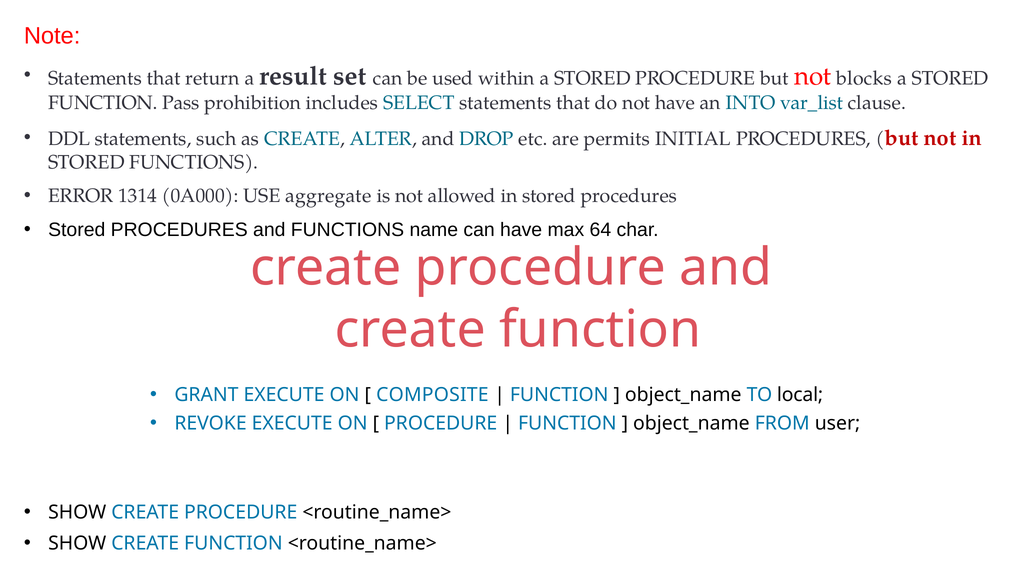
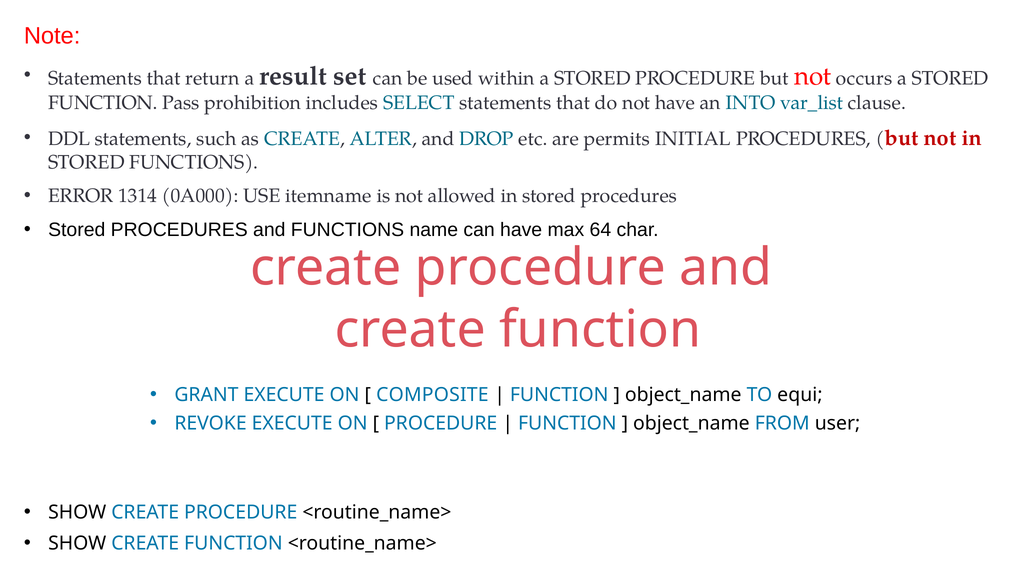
blocks: blocks -> occurs
aggregate: aggregate -> itemname
local: local -> equi
